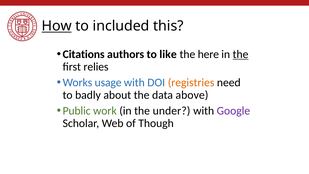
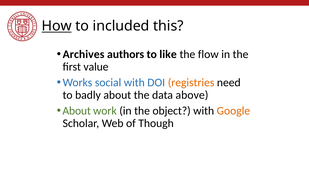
Citations: Citations -> Archives
here: here -> flow
the at (241, 54) underline: present -> none
relies: relies -> value
usage: usage -> social
Public at (77, 111): Public -> About
under: under -> object
Google colour: purple -> orange
